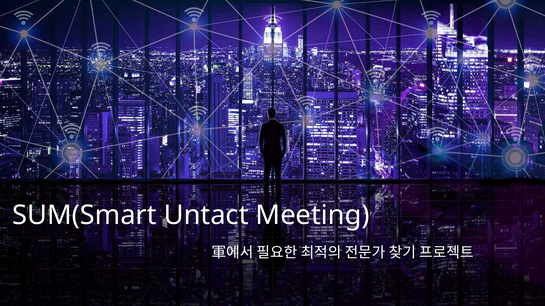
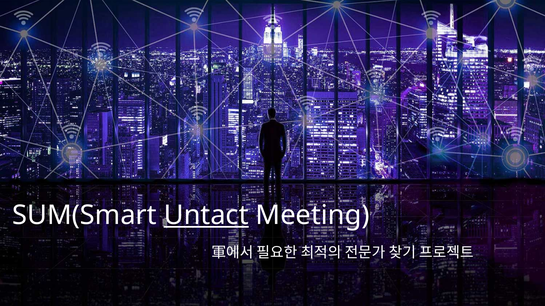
Untact underline: none -> present
